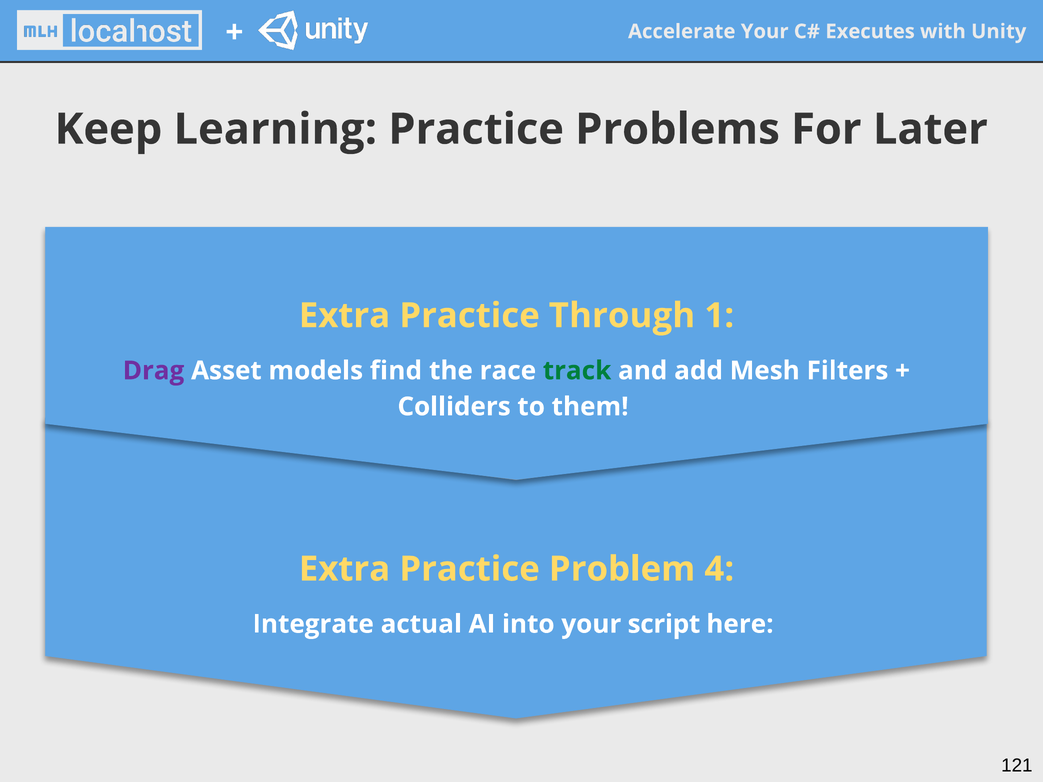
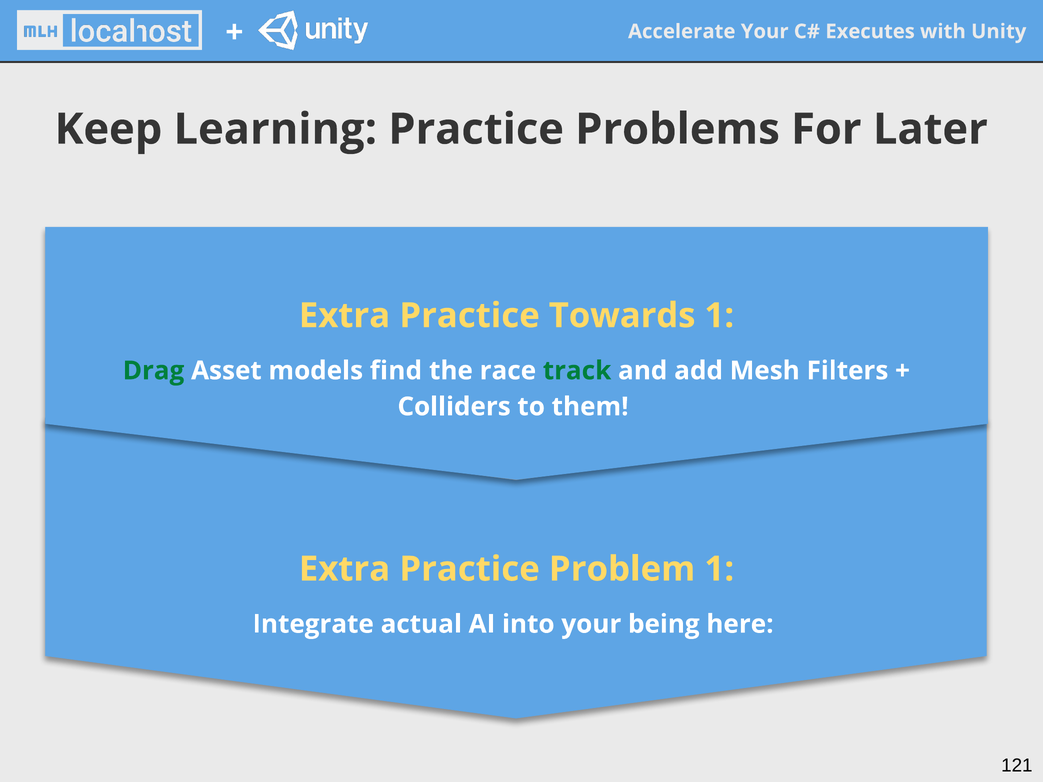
Through: Through -> Towards
Drag colour: purple -> green
Problem 4: 4 -> 1
script: script -> being
